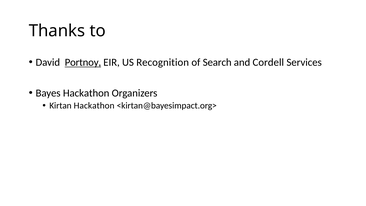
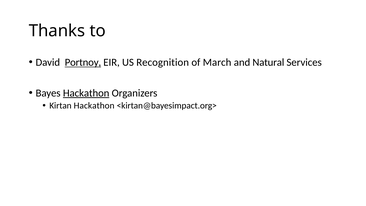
Search: Search -> March
Cordell: Cordell -> Natural
Hackathon at (86, 93) underline: none -> present
